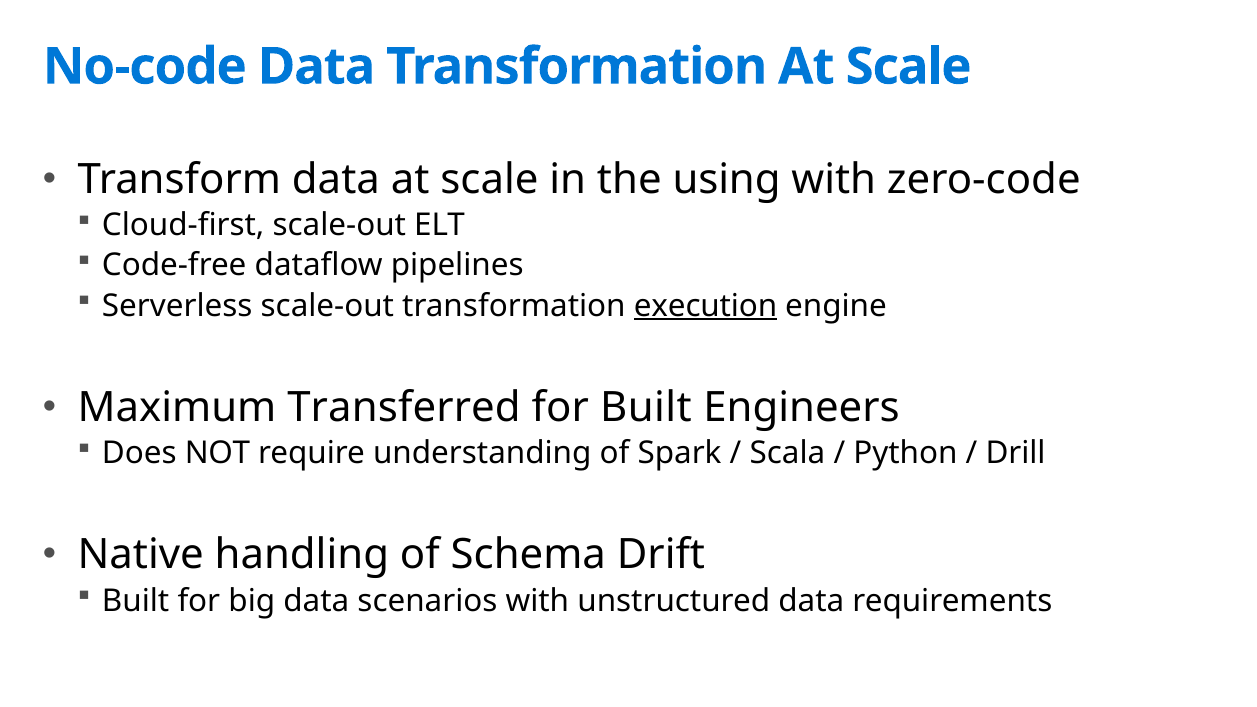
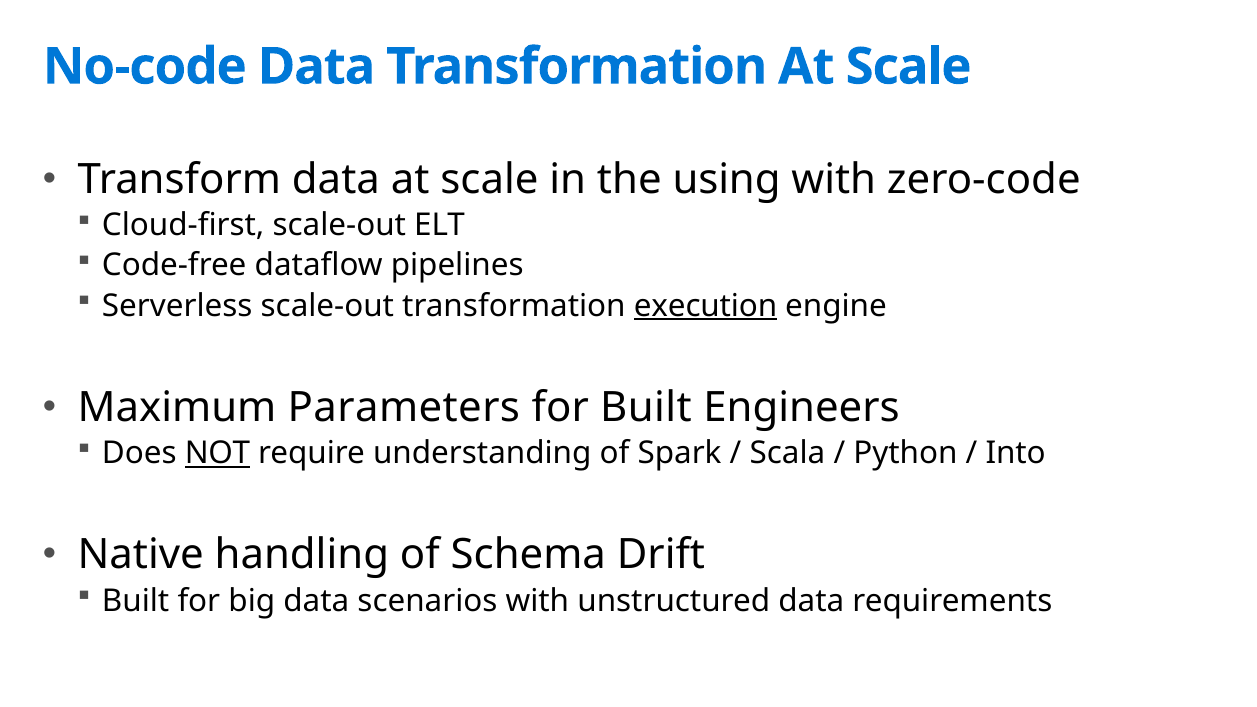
Transferred: Transferred -> Parameters
NOT underline: none -> present
Drill: Drill -> Into
